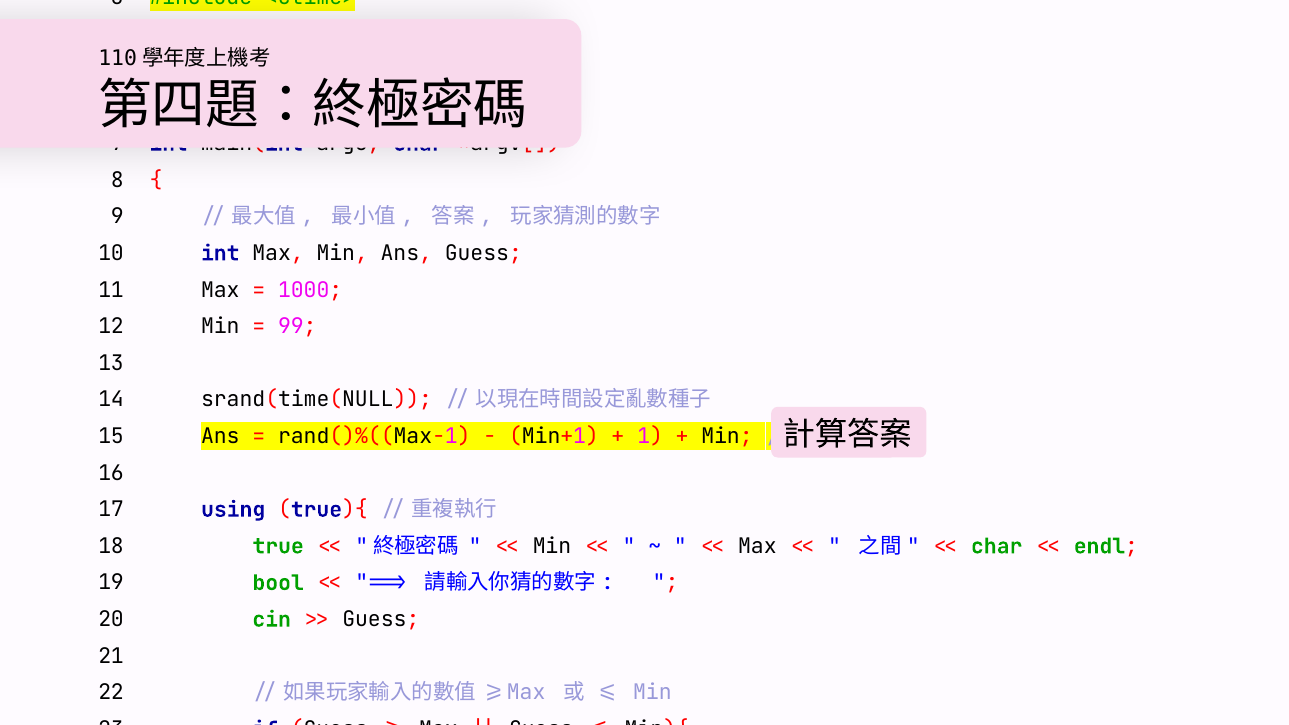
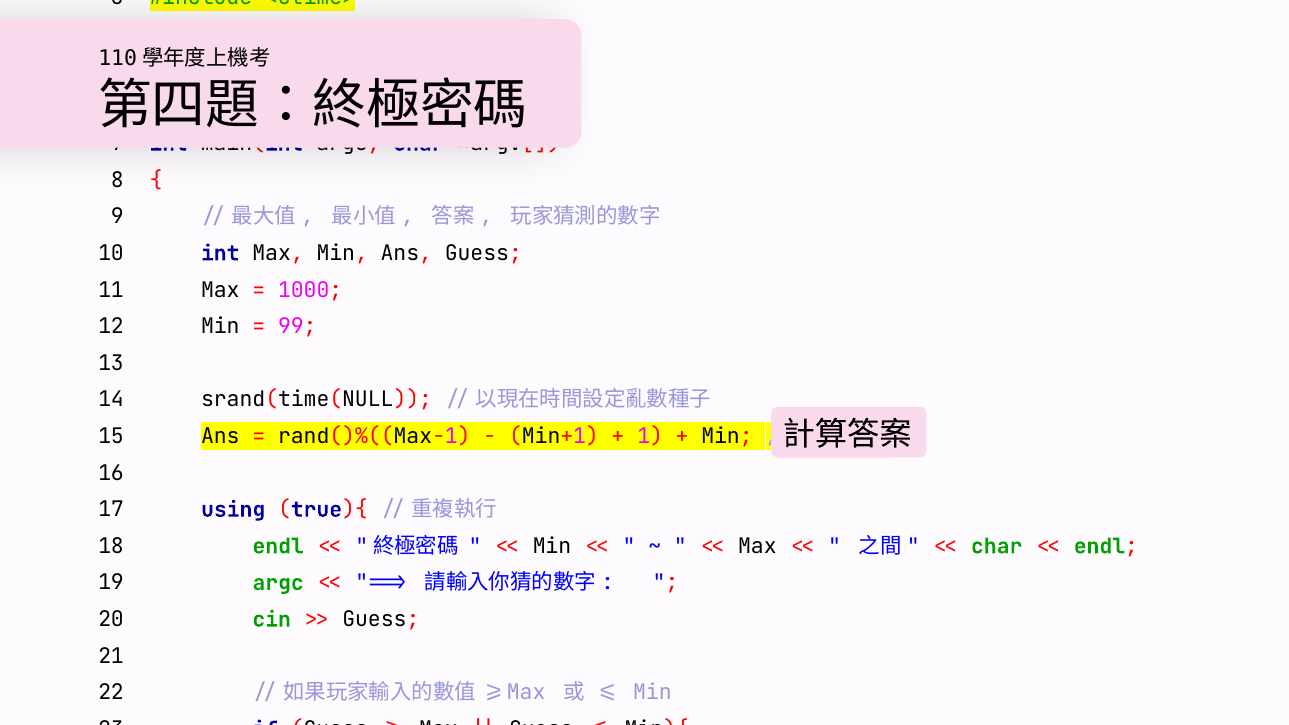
18 true: true -> endl
19 bool: bool -> argc
